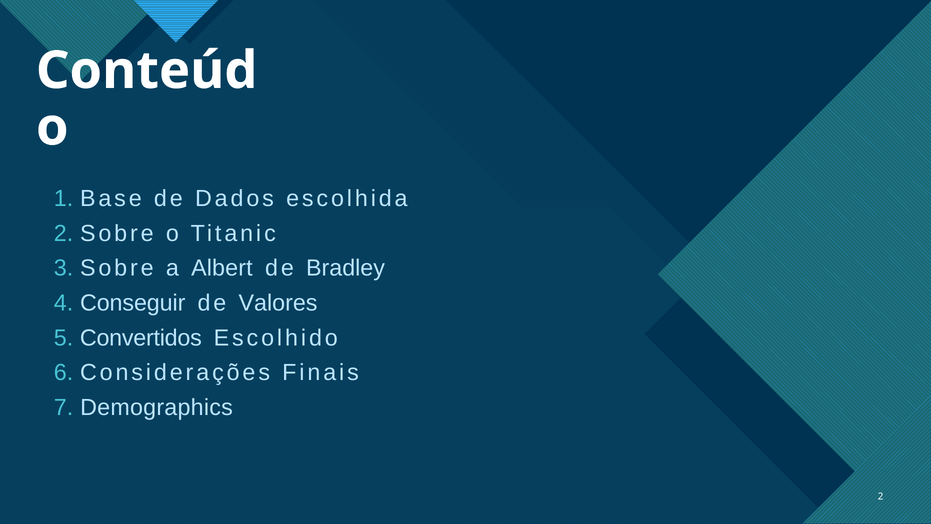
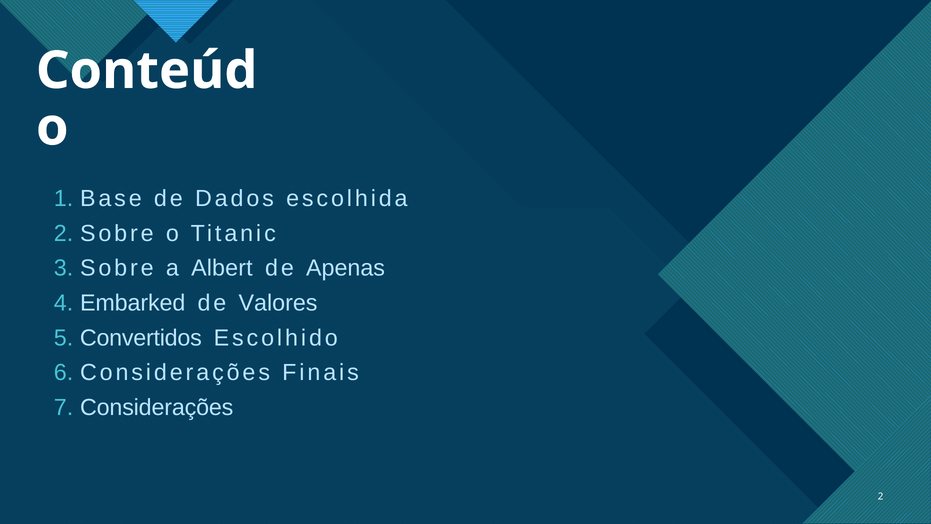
Bradley: Bradley -> Apenas
Conseguir: Conseguir -> Embarked
Demographics at (157, 407): Demographics -> Considerações
